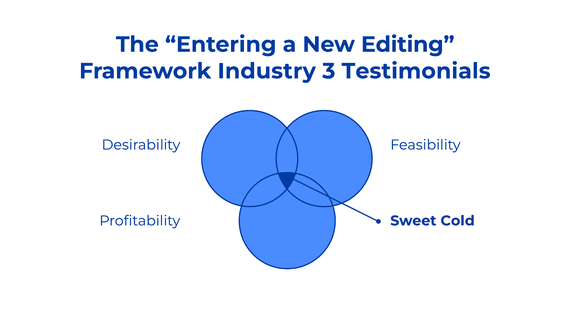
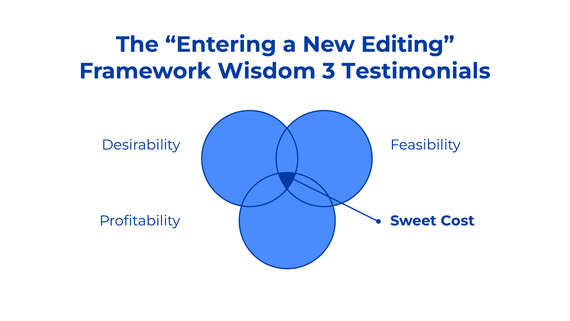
Industry: Industry -> Wisdom
Cold: Cold -> Cost
